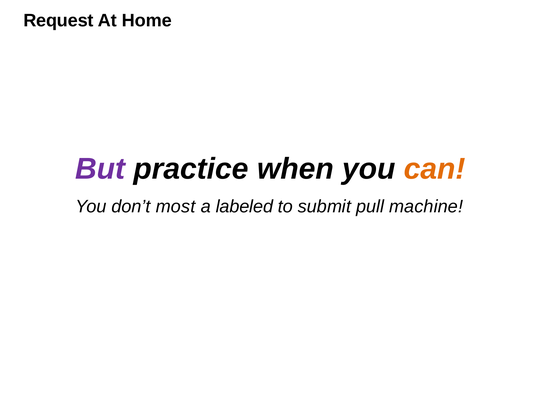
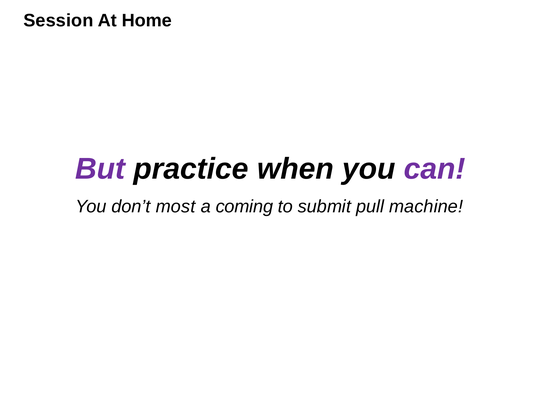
Request: Request -> Session
can colour: orange -> purple
labeled: labeled -> coming
